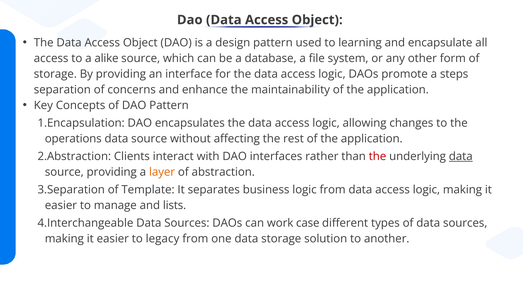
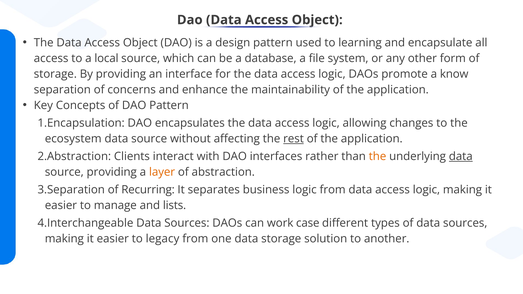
alike: alike -> local
steps: steps -> know
operations: operations -> ecosystem
rest underline: none -> present
the at (378, 156) colour: red -> orange
Template: Template -> Recurring
